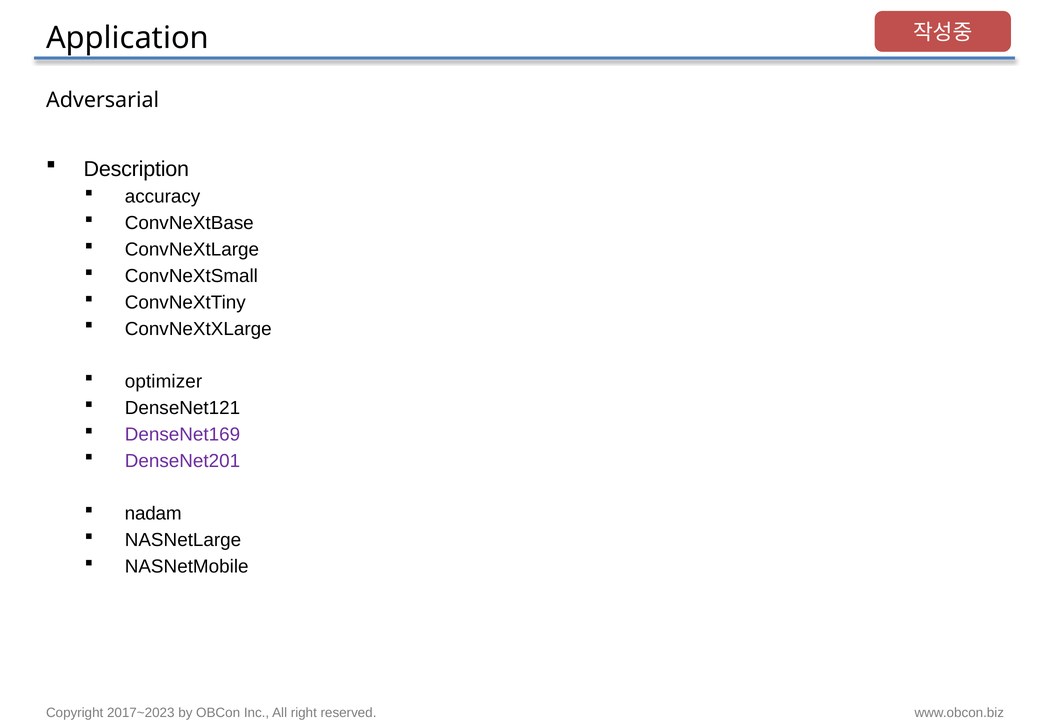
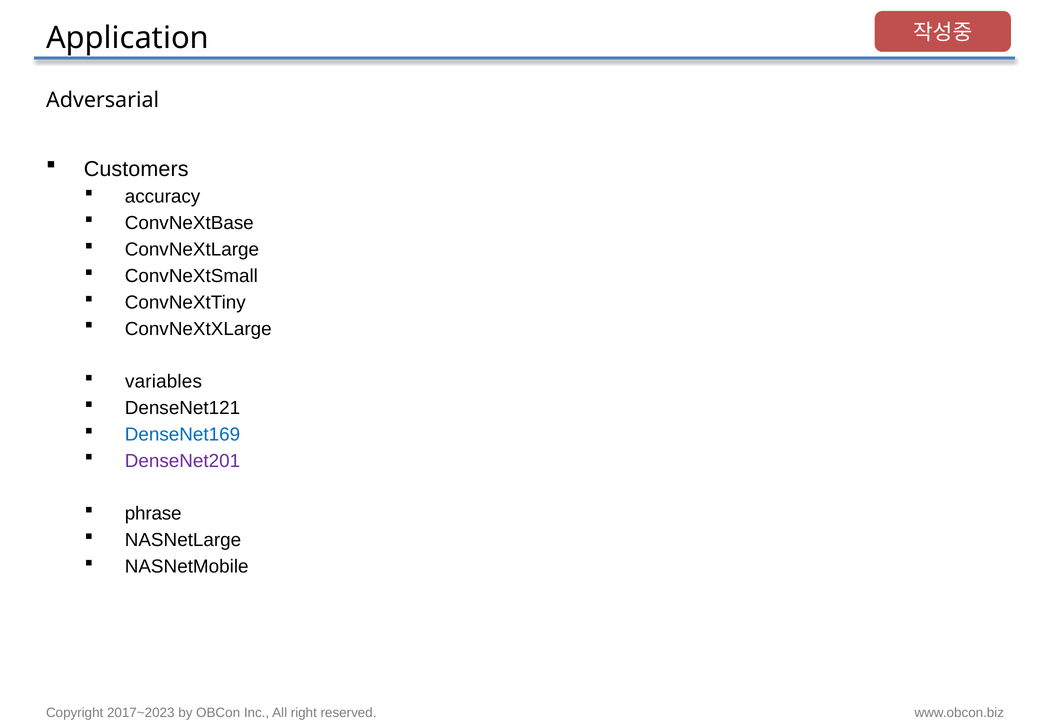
Description: Description -> Customers
optimizer: optimizer -> variables
DenseNet169 colour: purple -> blue
nadam: nadam -> phrase
